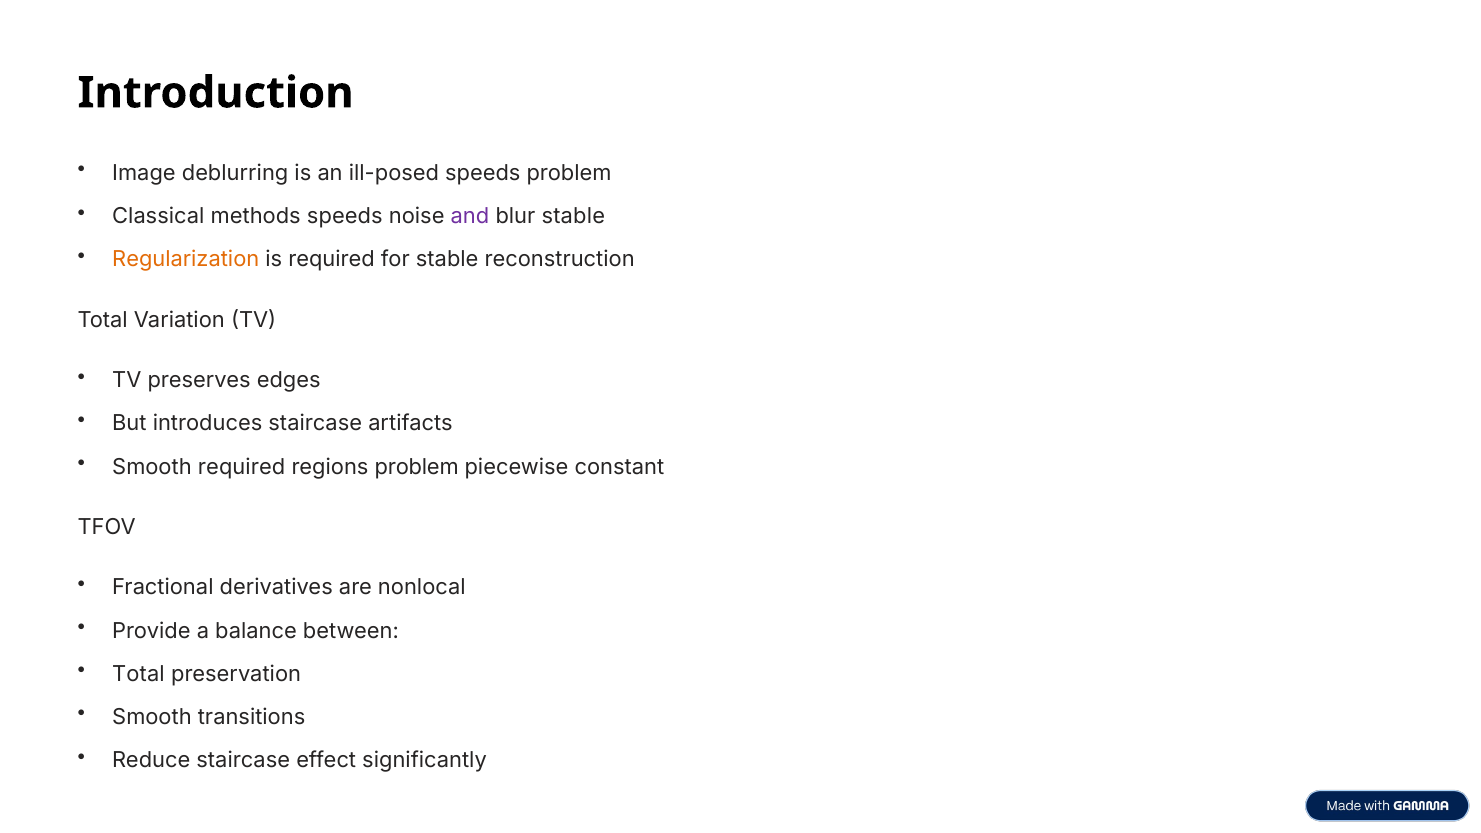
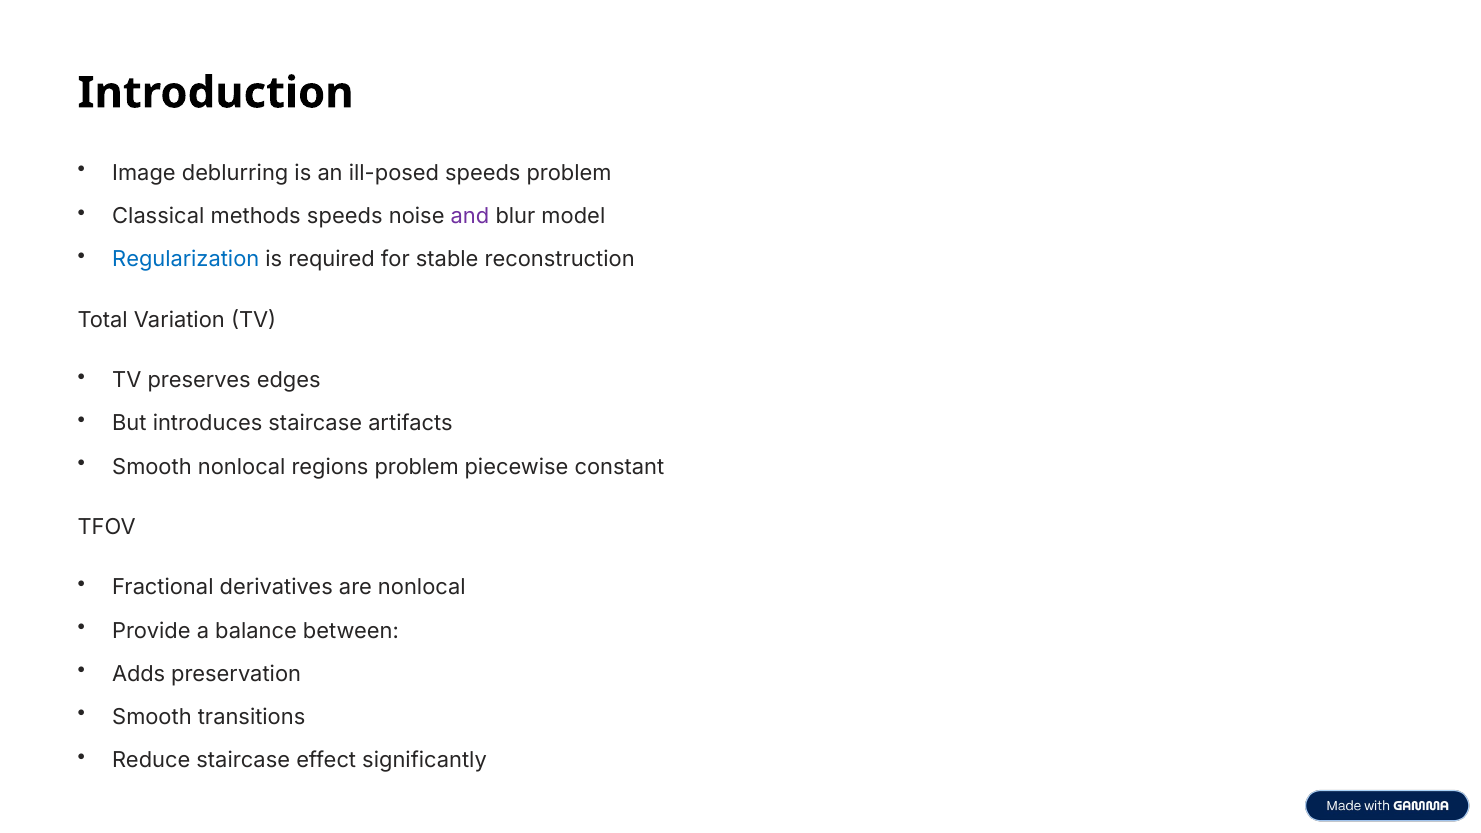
blur stable: stable -> model
Regularization colour: orange -> blue
Smooth required: required -> nonlocal
Total at (139, 674): Total -> Adds
